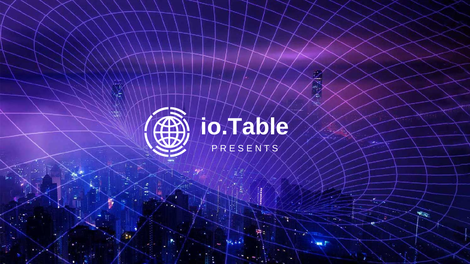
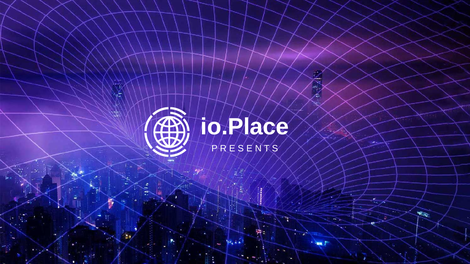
io.Table: io.Table -> io.Place
